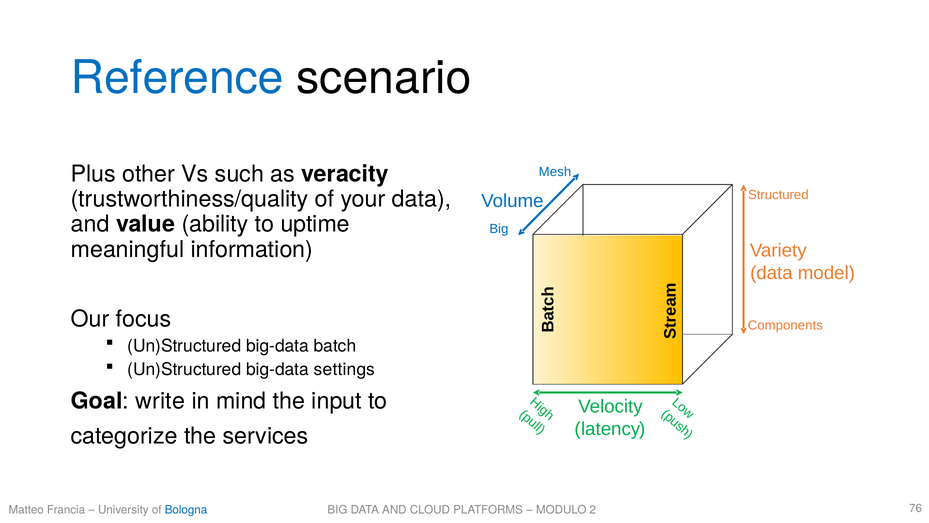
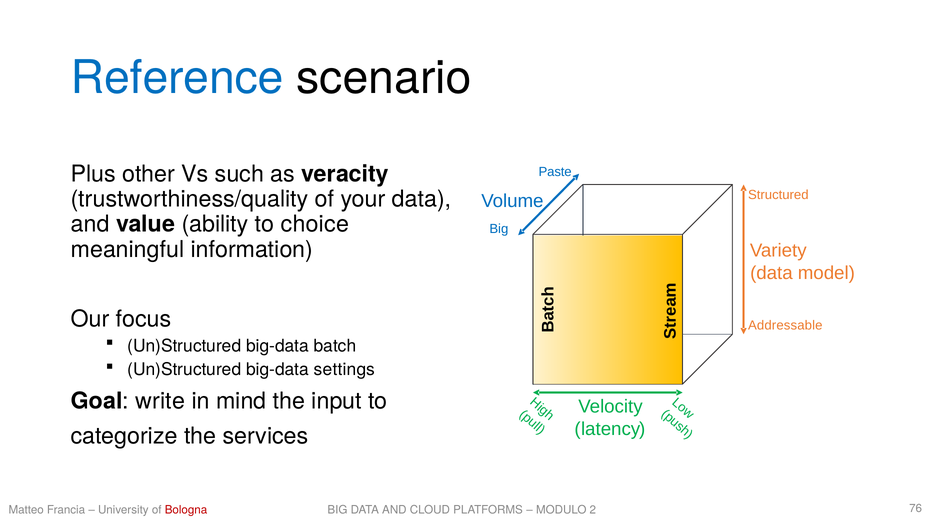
Mesh: Mesh -> Paste
uptime: uptime -> choice
Components: Components -> Addressable
Bologna colour: blue -> red
